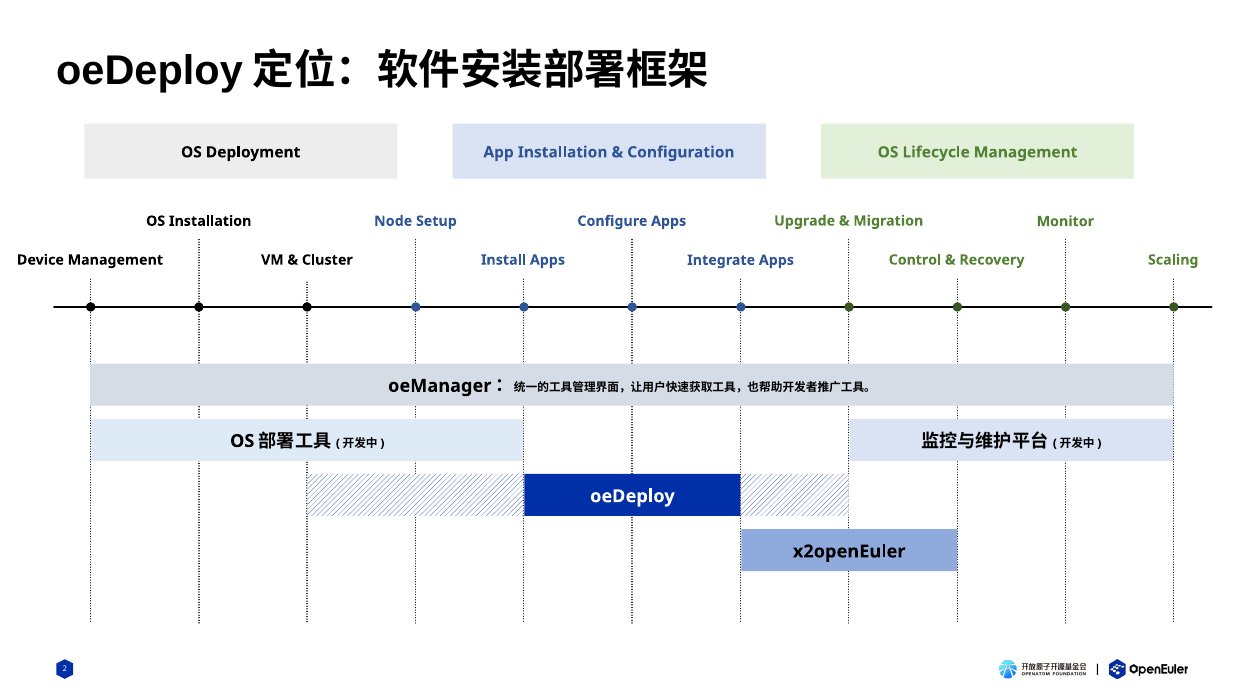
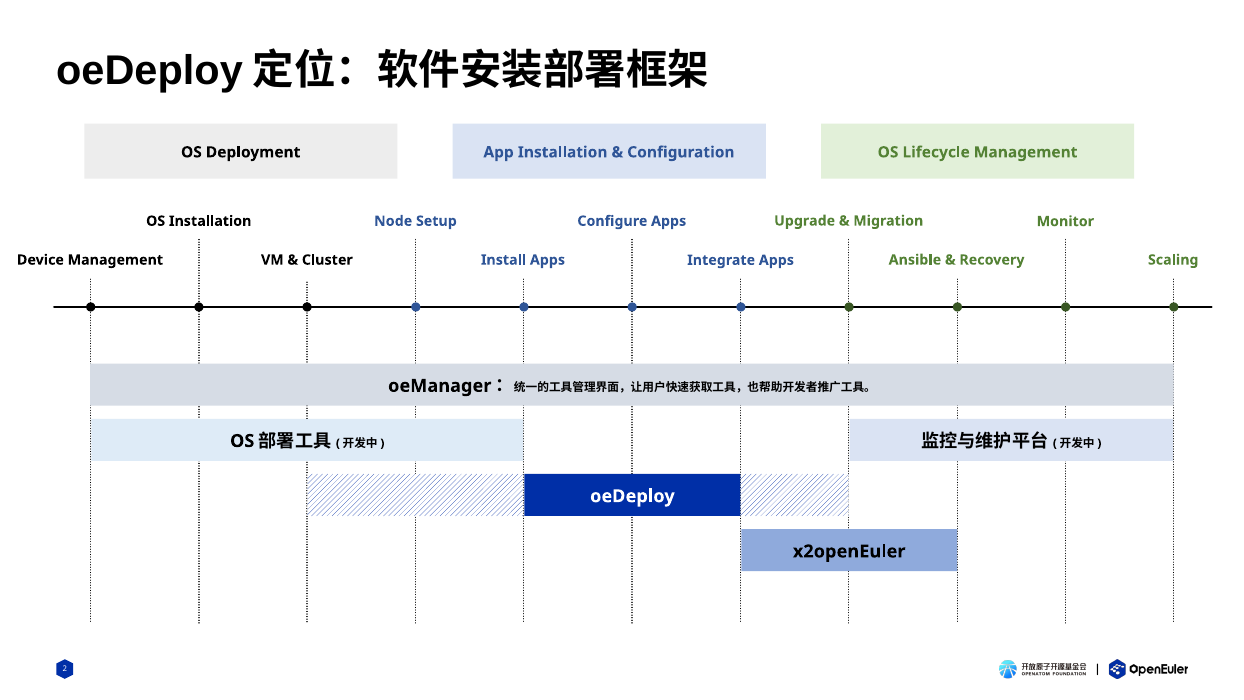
Control: Control -> Ansible
